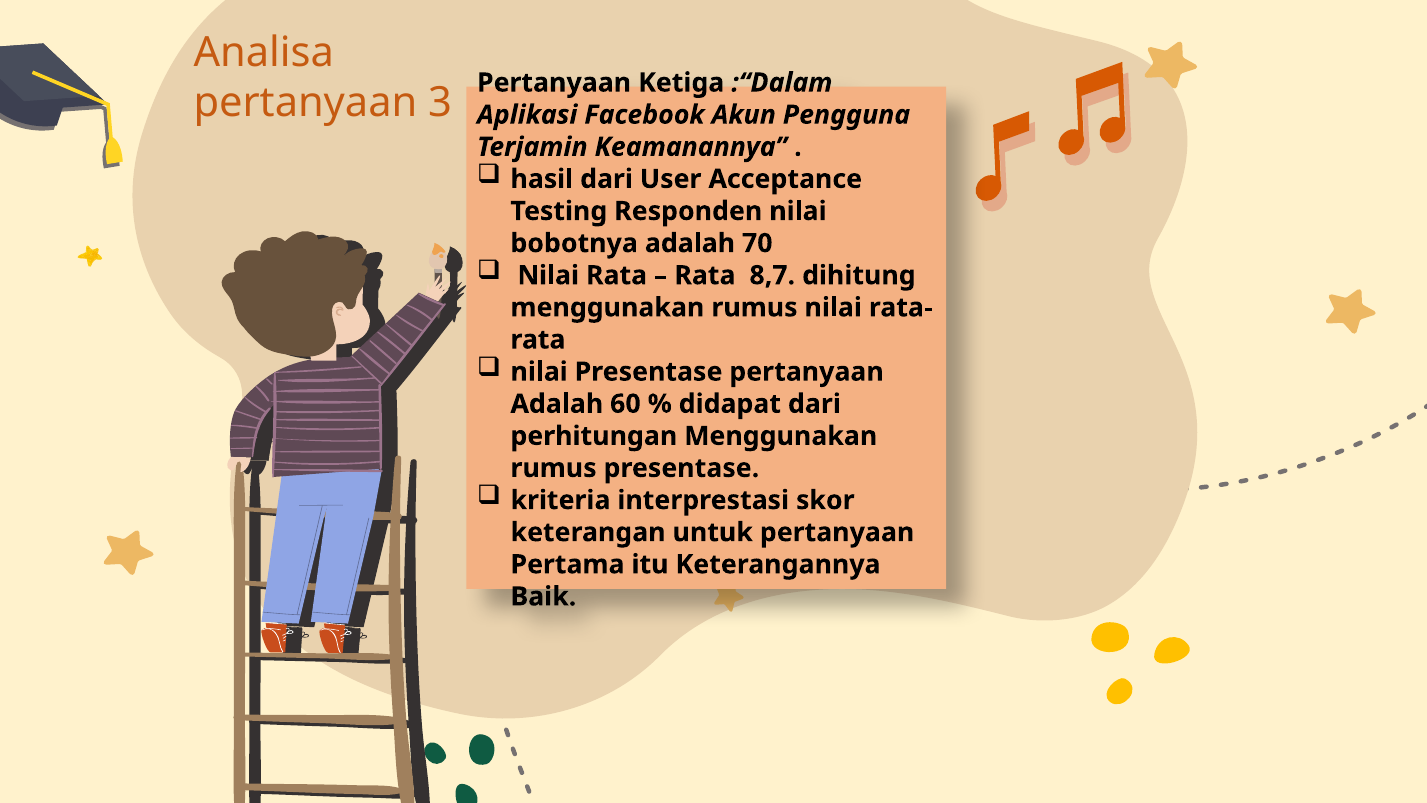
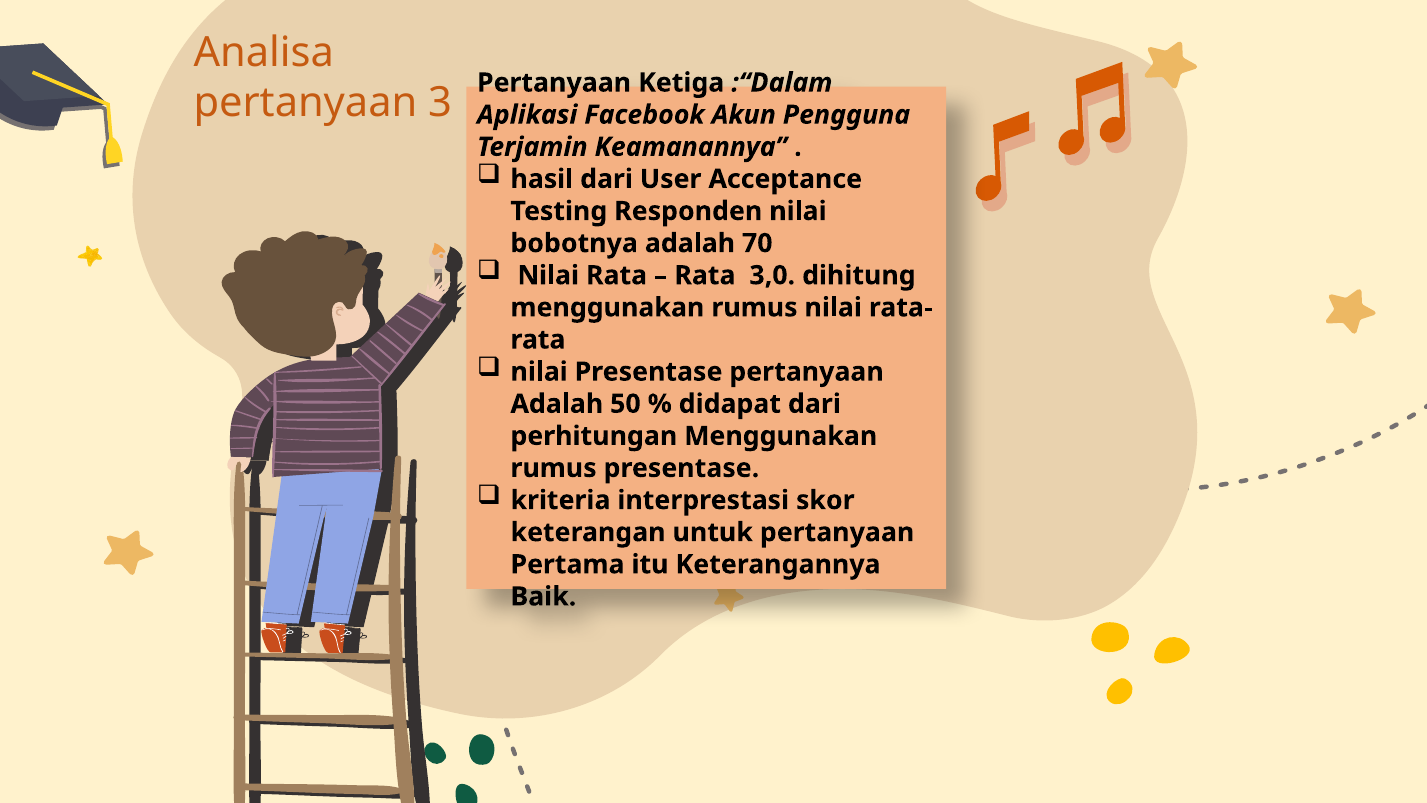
8,7: 8,7 -> 3,0
60: 60 -> 50
